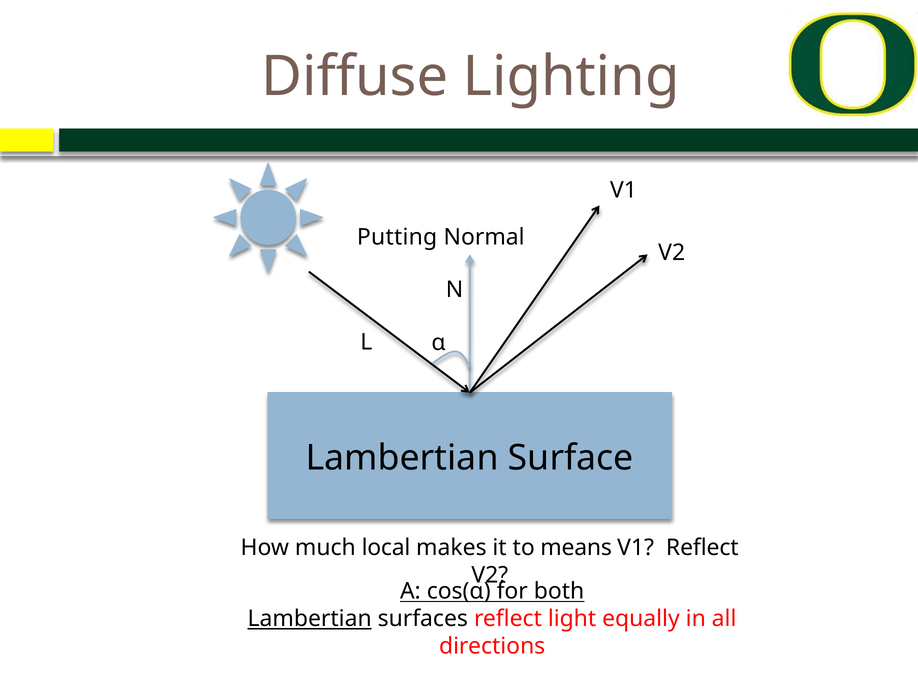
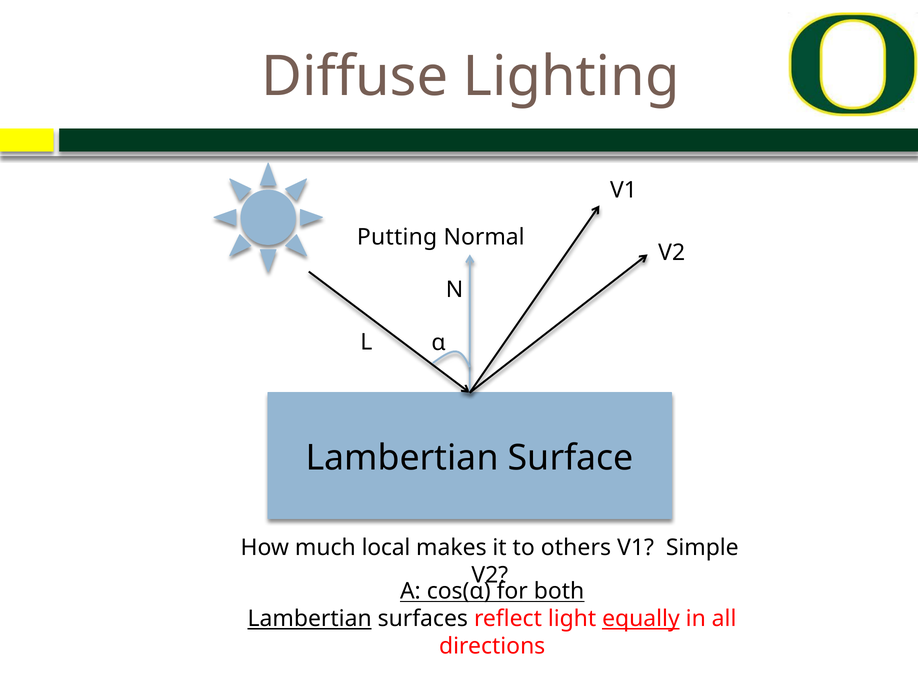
means: means -> others
V1 Reflect: Reflect -> Simple
equally underline: none -> present
